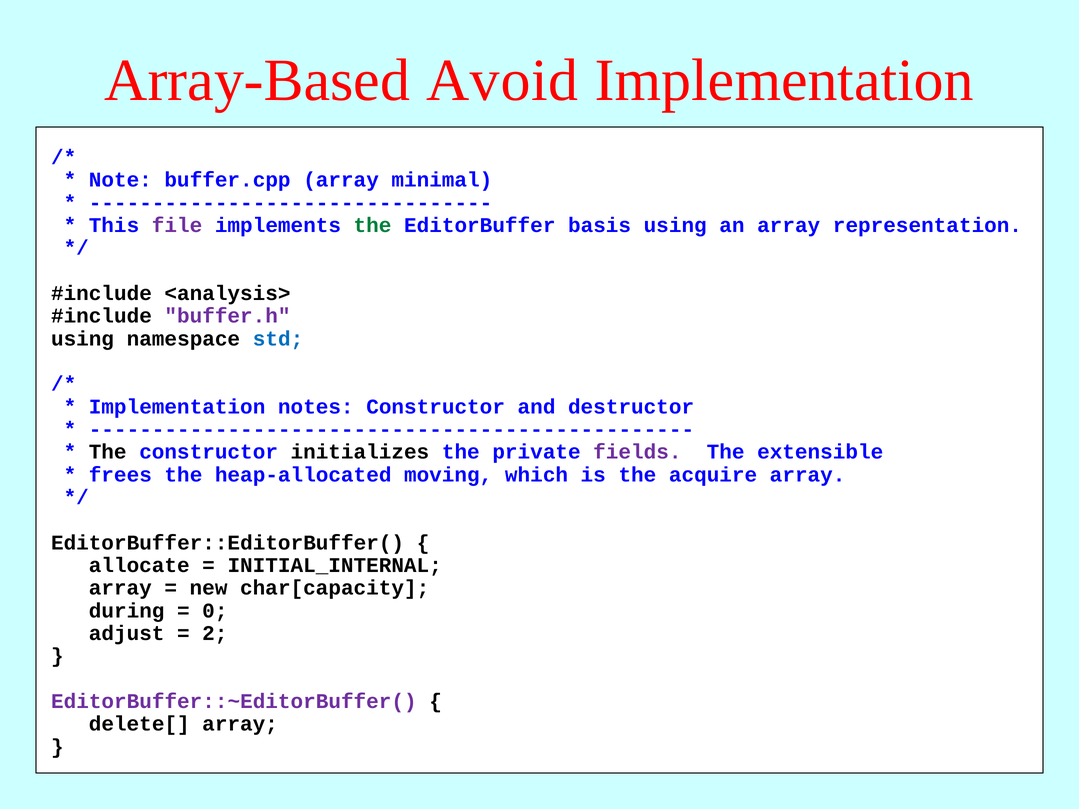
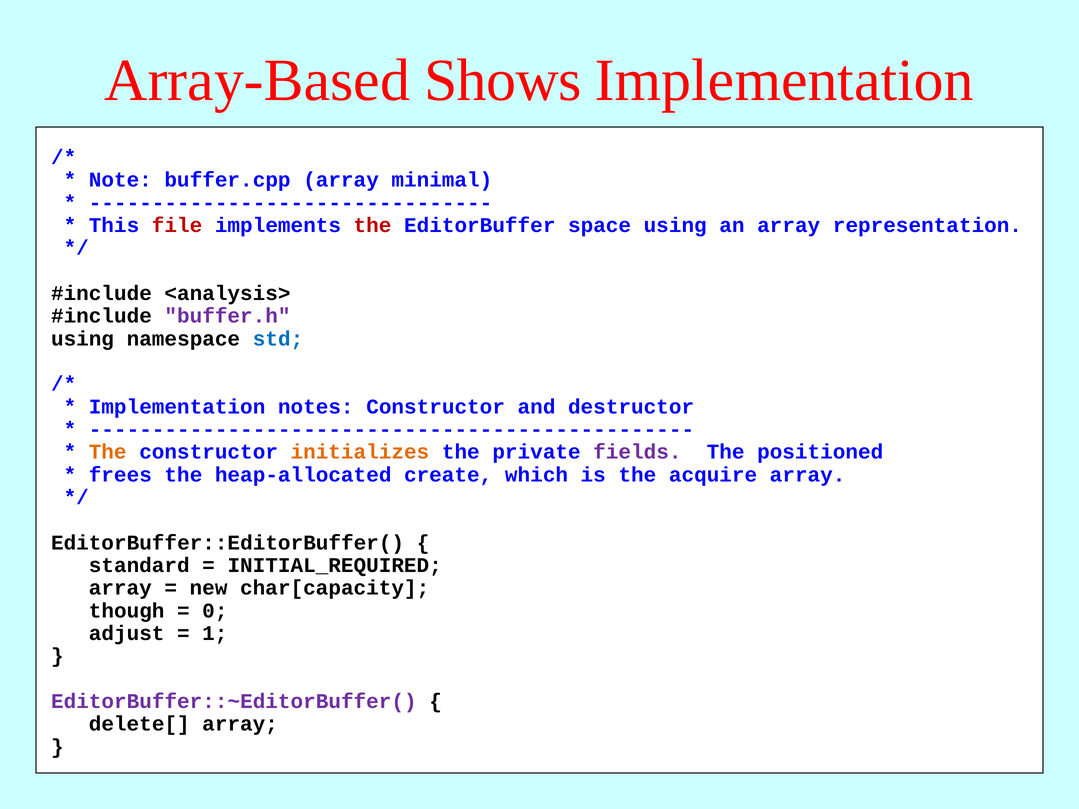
Avoid: Avoid -> Shows
file colour: purple -> red
the at (373, 225) colour: green -> red
basis: basis -> space
The at (108, 452) colour: black -> orange
initializes colour: black -> orange
extensible: extensible -> positioned
moving: moving -> create
allocate: allocate -> standard
INITIAL_INTERNAL: INITIAL_INTERNAL -> INITIAL_REQUIRED
during: during -> though
2: 2 -> 1
